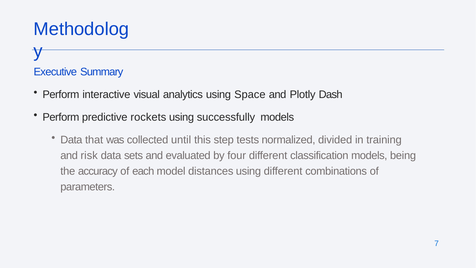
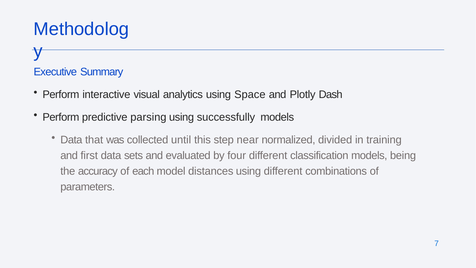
rockets: rockets -> parsing
tests: tests -> near
risk: risk -> first
